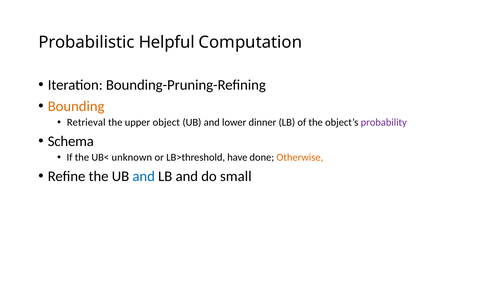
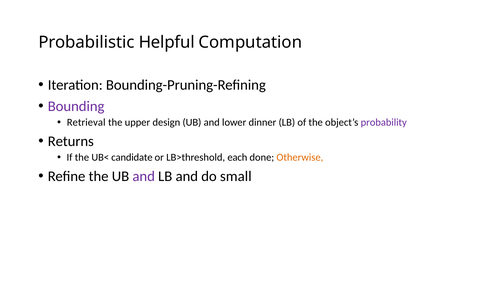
Bounding colour: orange -> purple
object: object -> design
Schema: Schema -> Returns
unknown: unknown -> candidate
have: have -> each
and at (144, 176) colour: blue -> purple
